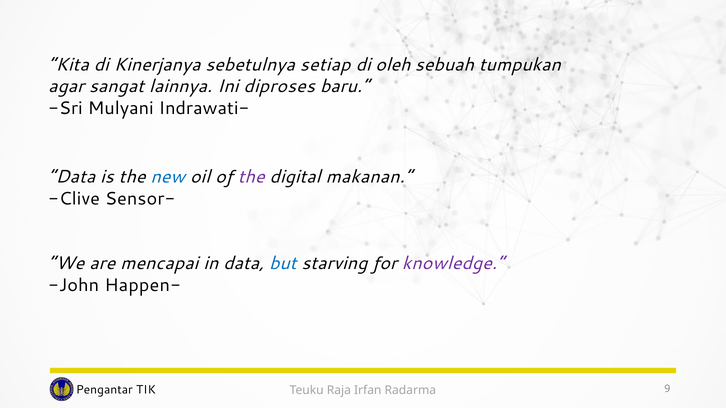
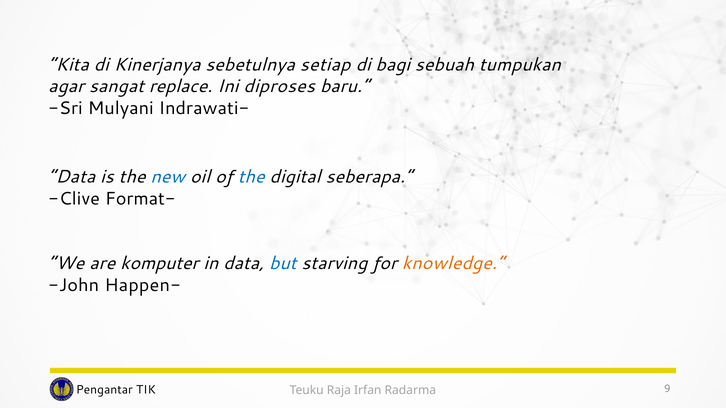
oleh: oleh -> bagi
lainnya: lainnya -> replace
the at (251, 177) colour: purple -> blue
makanan: makanan -> seberapa
Sensor-: Sensor- -> Format-
mencapai: mencapai -> komputer
knowledge colour: purple -> orange
